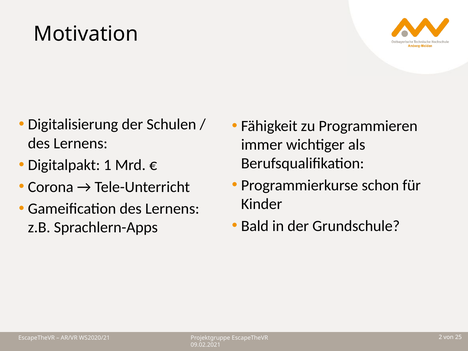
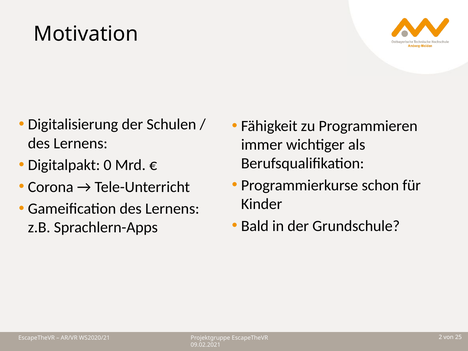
1: 1 -> 0
